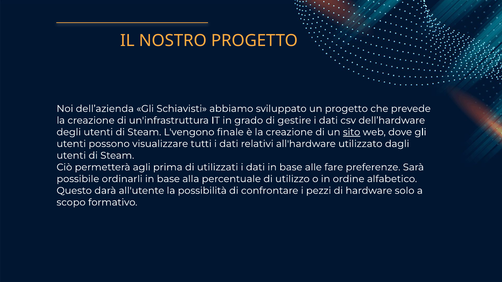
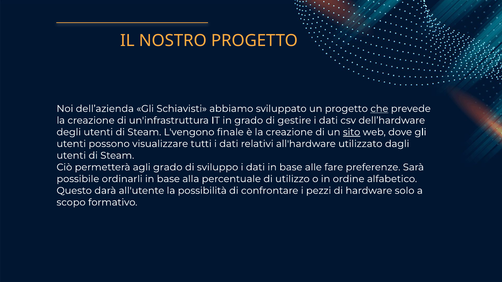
che underline: none -> present
agli prima: prima -> grado
utilizzati: utilizzati -> sviluppo
